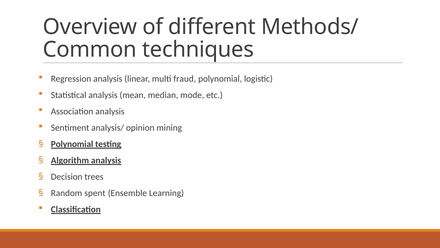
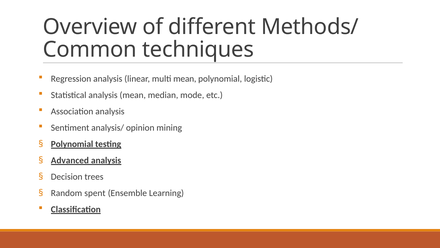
multi fraud: fraud -> mean
Algorithm: Algorithm -> Advanced
